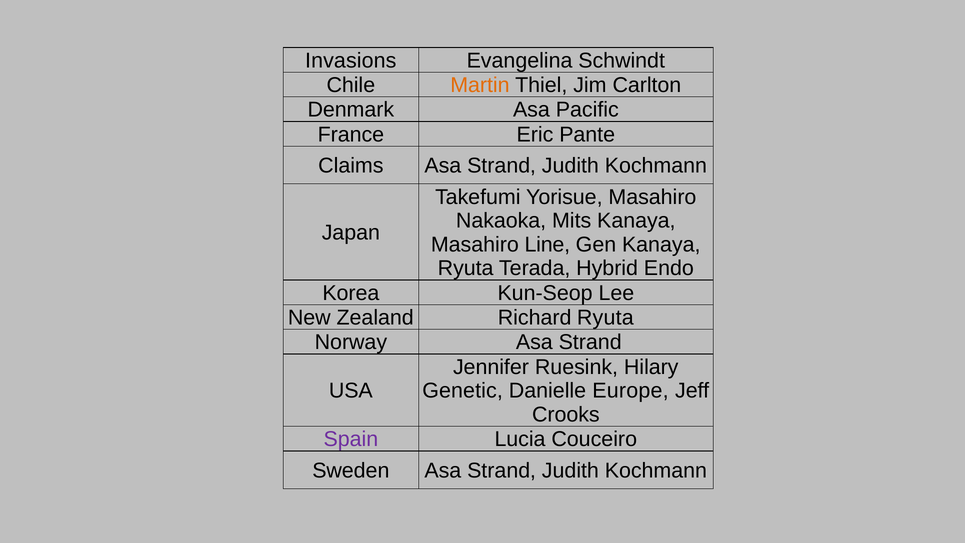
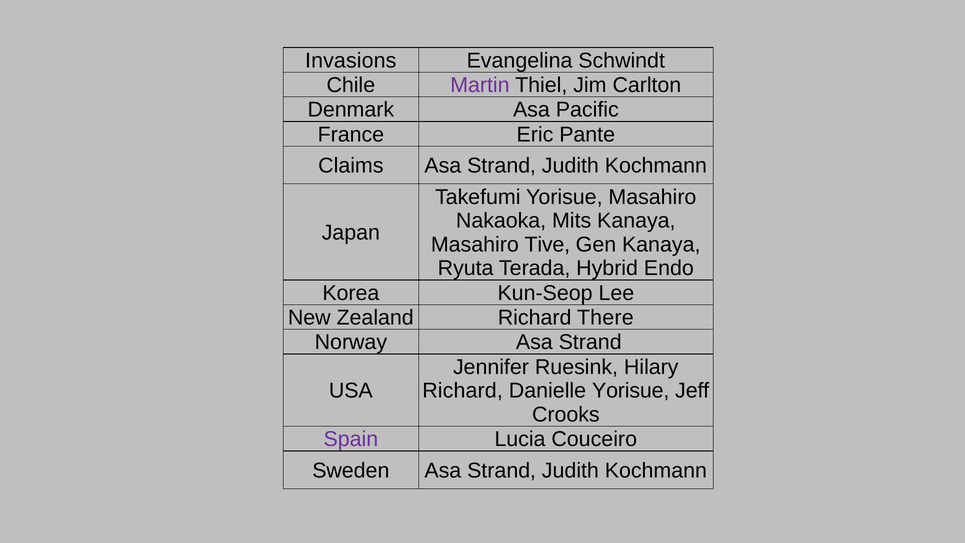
Martin colour: orange -> purple
Line: Line -> Tive
Richard Ryuta: Ryuta -> There
Genetic at (463, 391): Genetic -> Richard
Danielle Europe: Europe -> Yorisue
